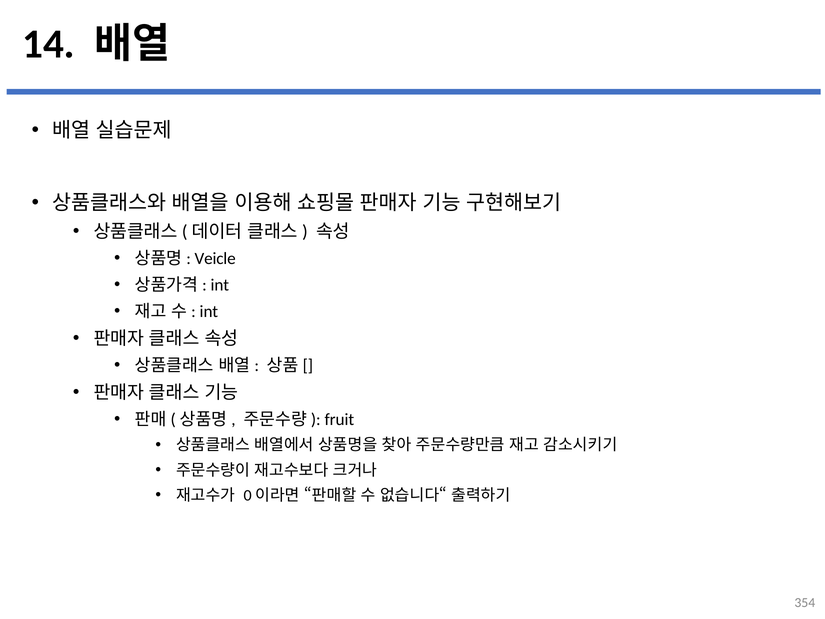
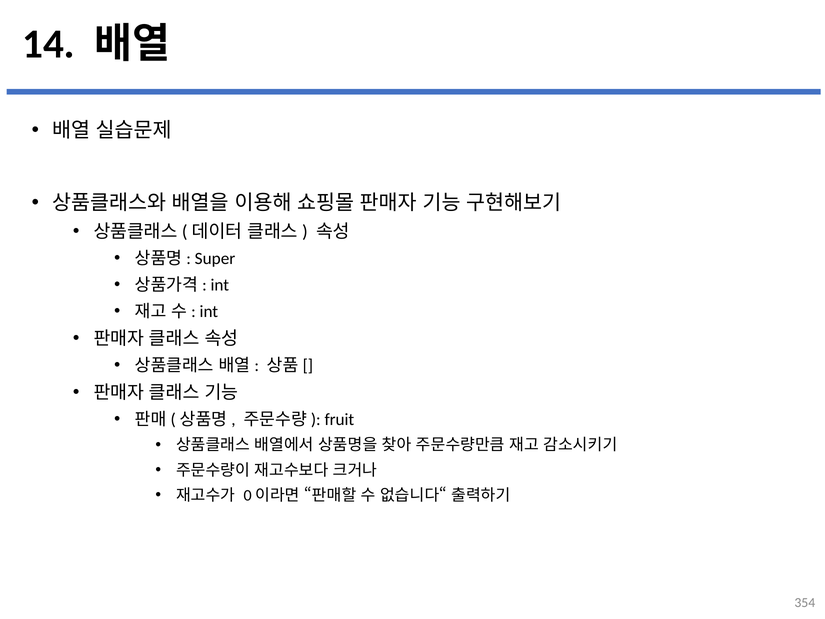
Veicle: Veicle -> Super
